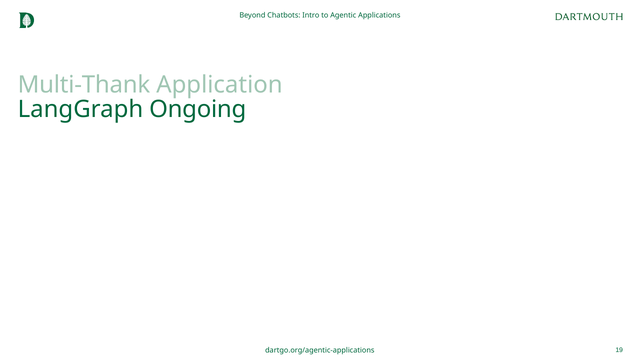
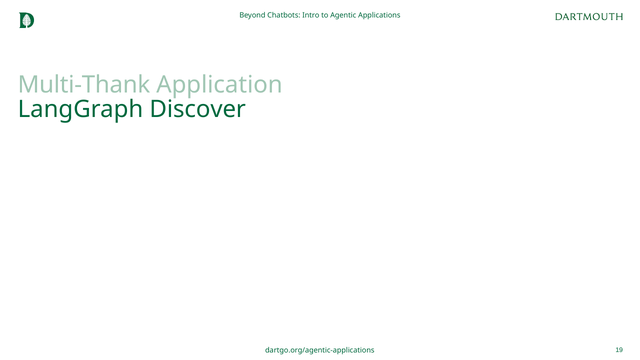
Ongoing: Ongoing -> Discover
